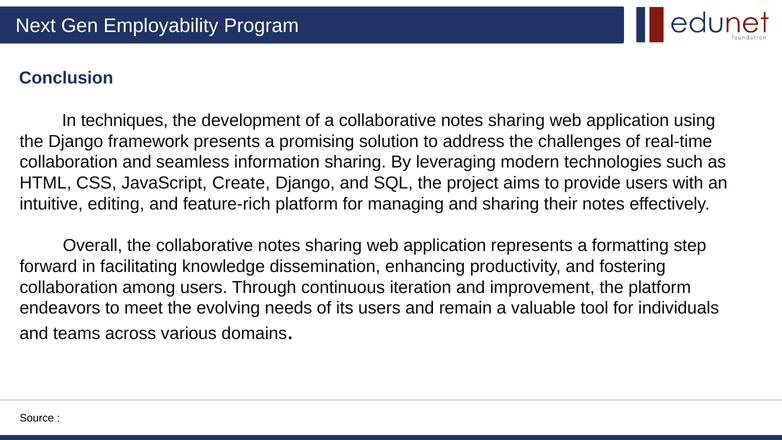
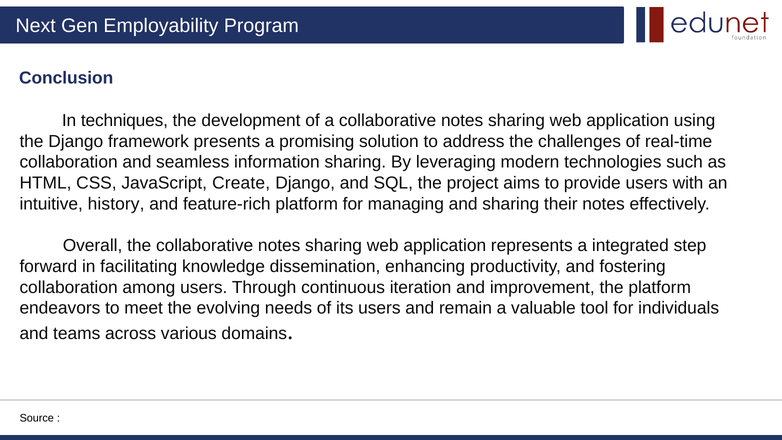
editing: editing -> history
formatting: formatting -> integrated
